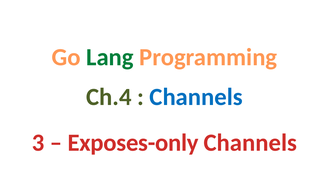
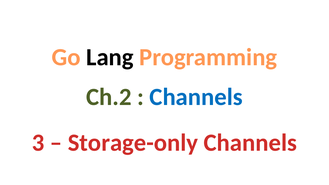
Lang colour: green -> black
Ch.4: Ch.4 -> Ch.2
Exposes-only: Exposes-only -> Storage-only
